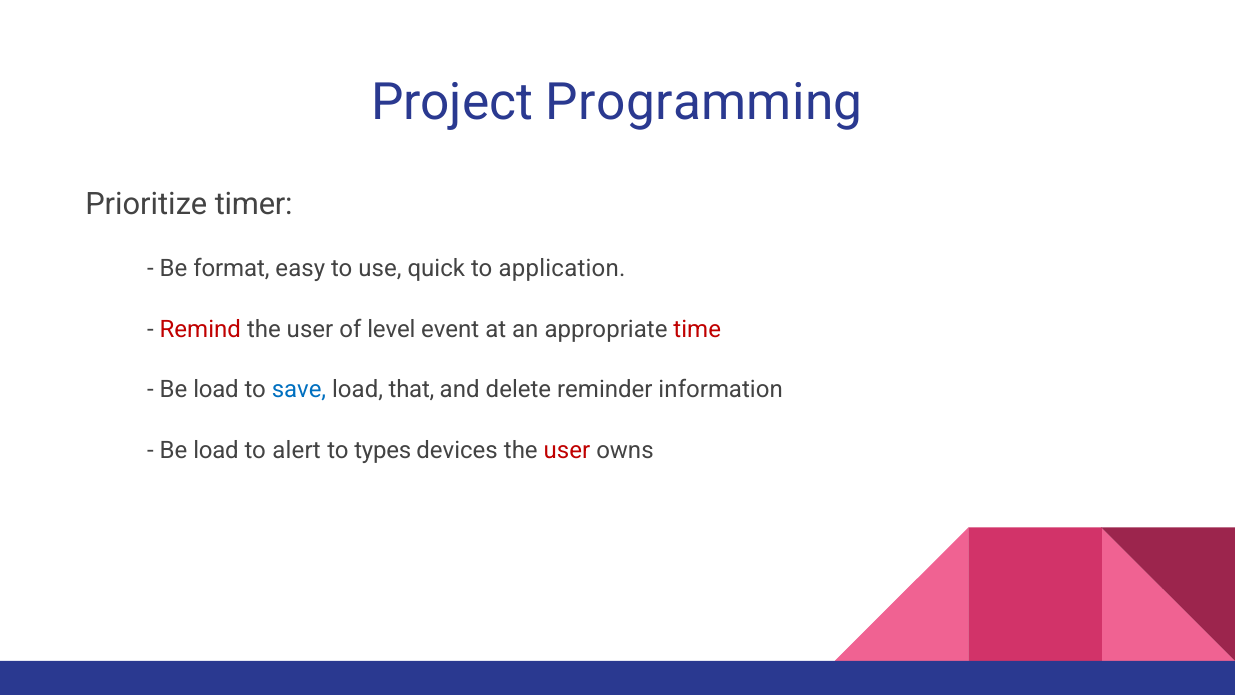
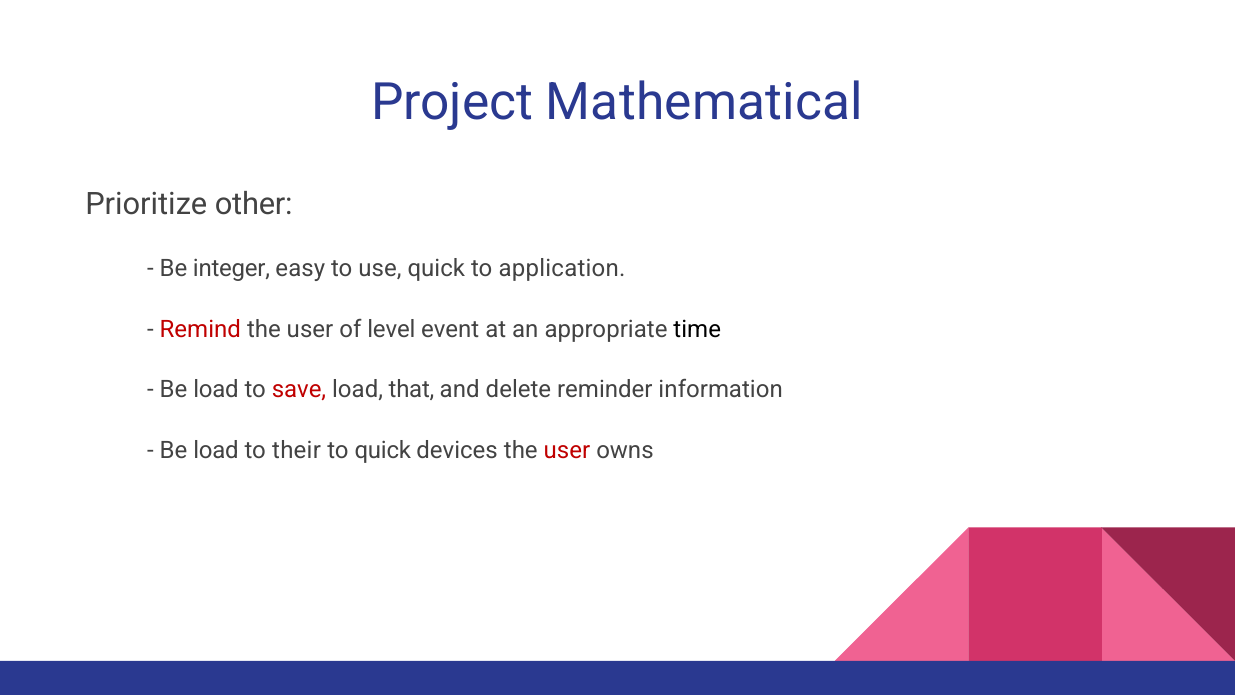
Programming: Programming -> Mathematical
timer: timer -> other
format: format -> integer
time colour: red -> black
save colour: blue -> red
alert: alert -> their
to types: types -> quick
